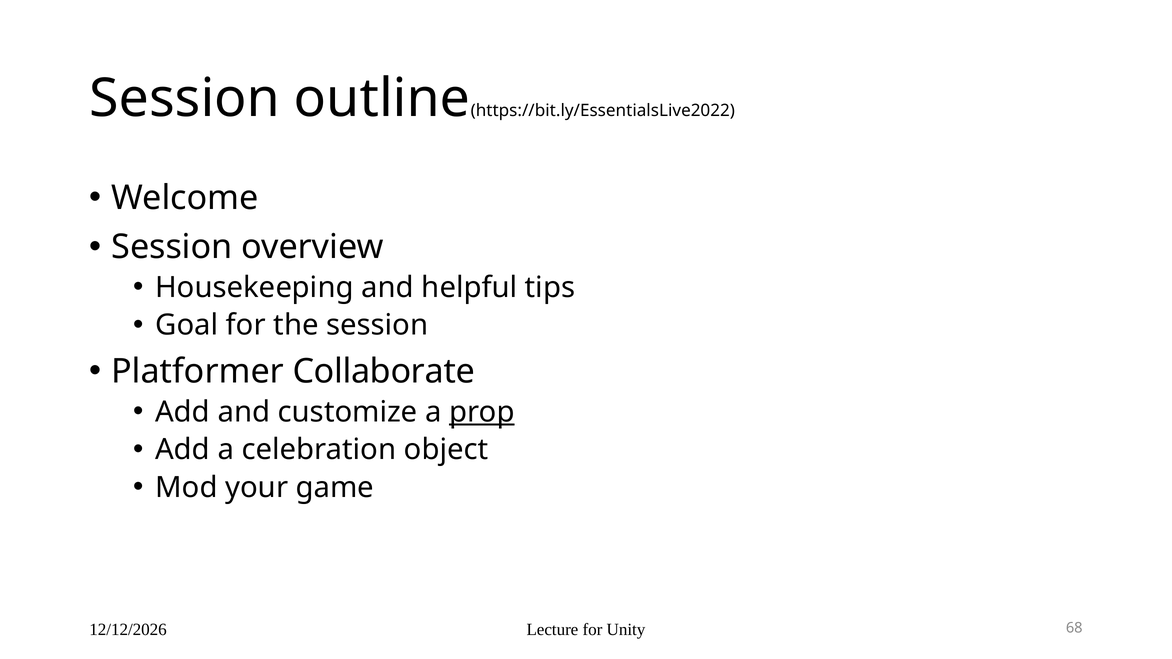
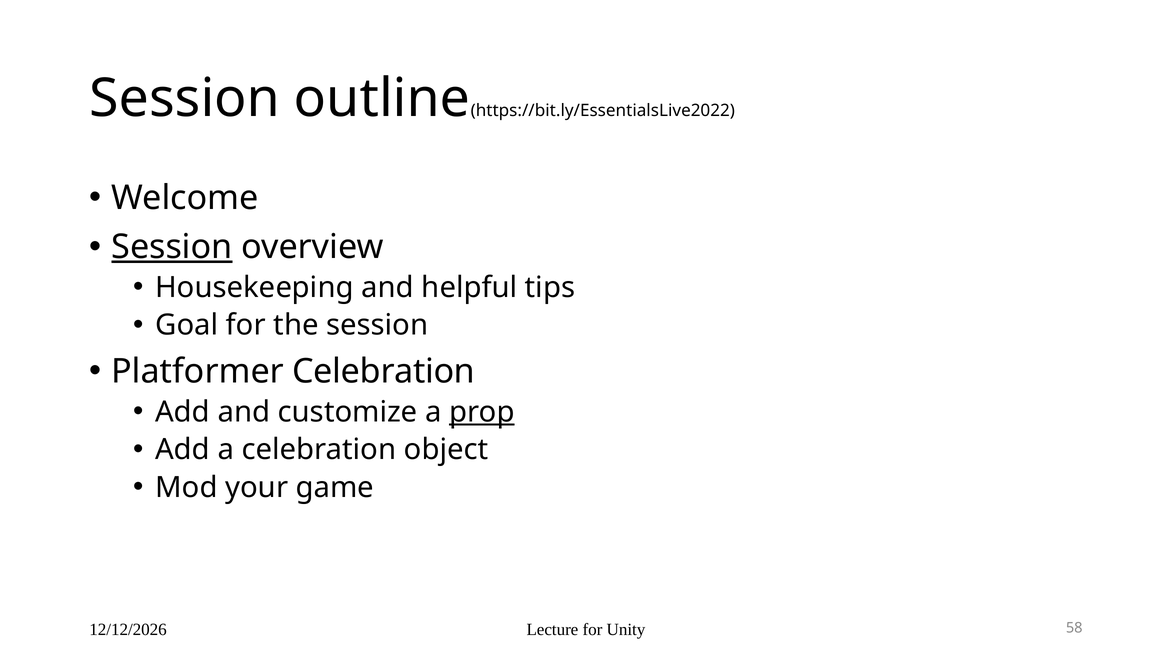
Session at (172, 247) underline: none -> present
Platformer Collaborate: Collaborate -> Celebration
68: 68 -> 58
